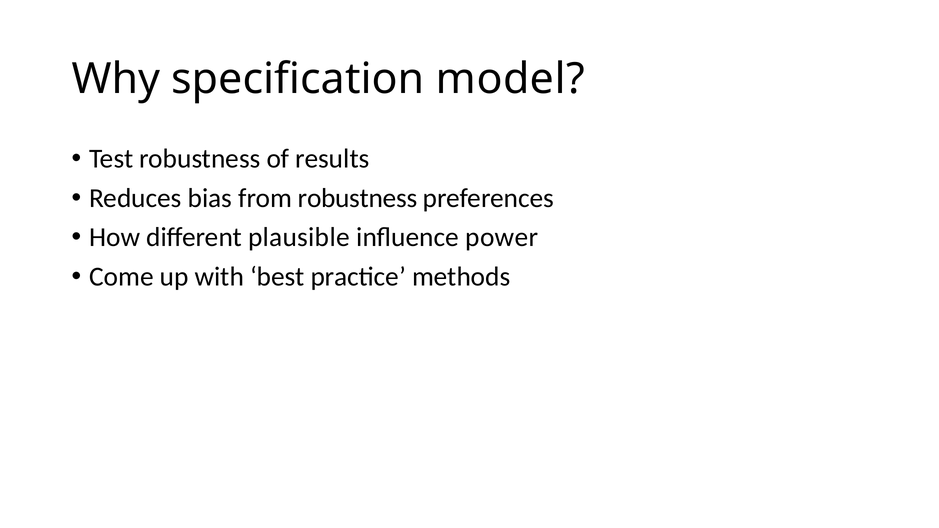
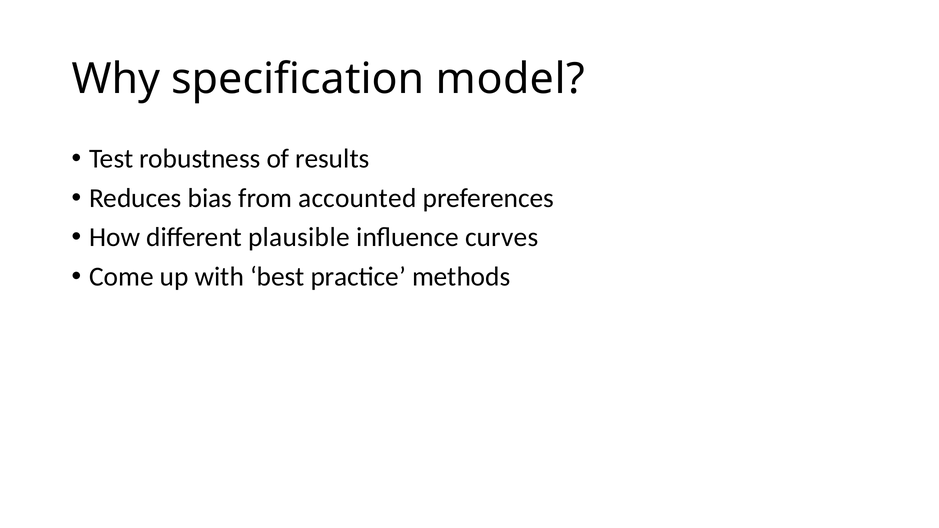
from robustness: robustness -> accounted
power: power -> curves
